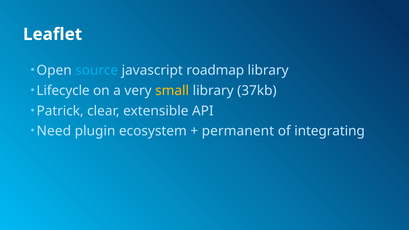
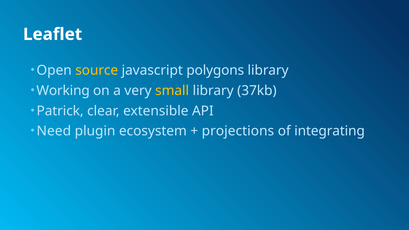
source colour: light blue -> yellow
roadmap: roadmap -> polygons
Lifecycle: Lifecycle -> Working
permanent: permanent -> projections
